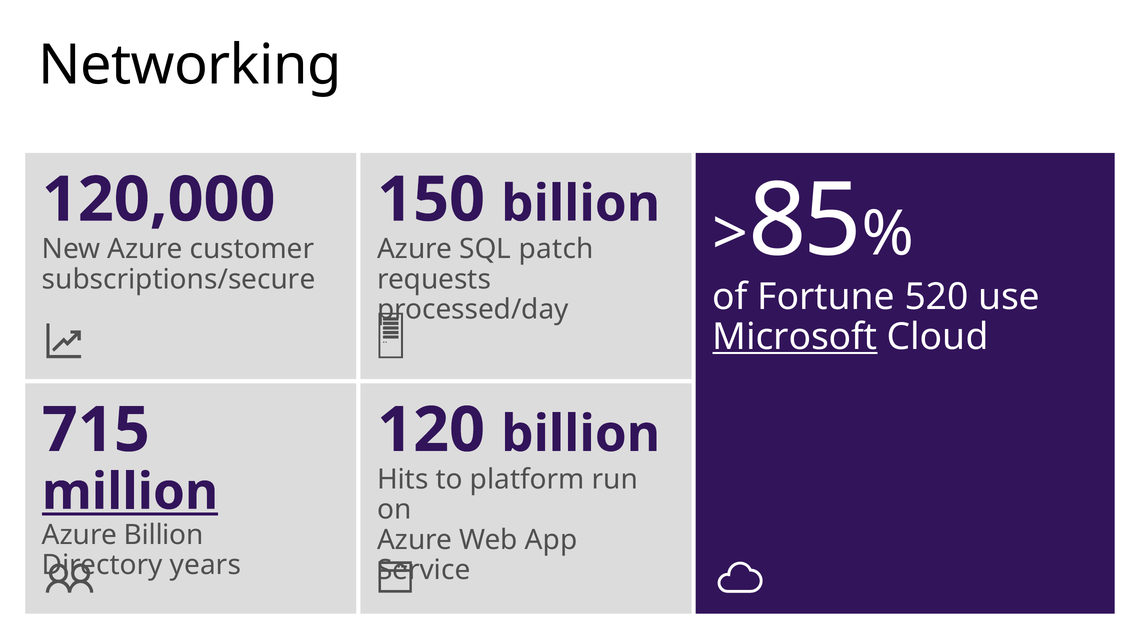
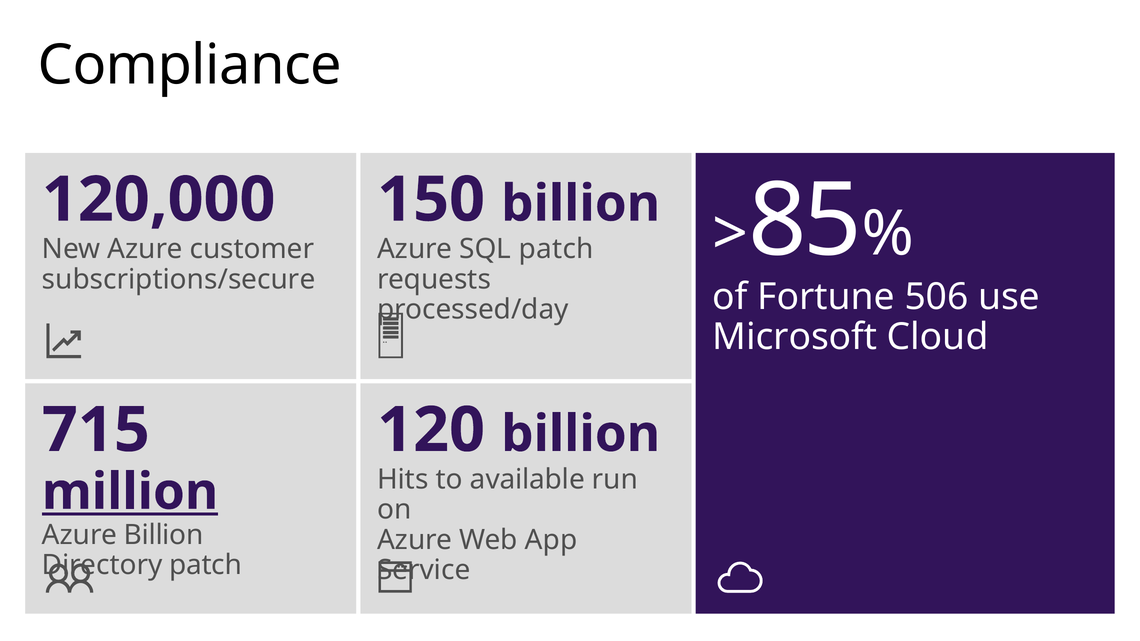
Networking: Networking -> Compliance
520: 520 -> 506
Microsoft underline: present -> none
platform: platform -> available
years at (205, 565): years -> patch
